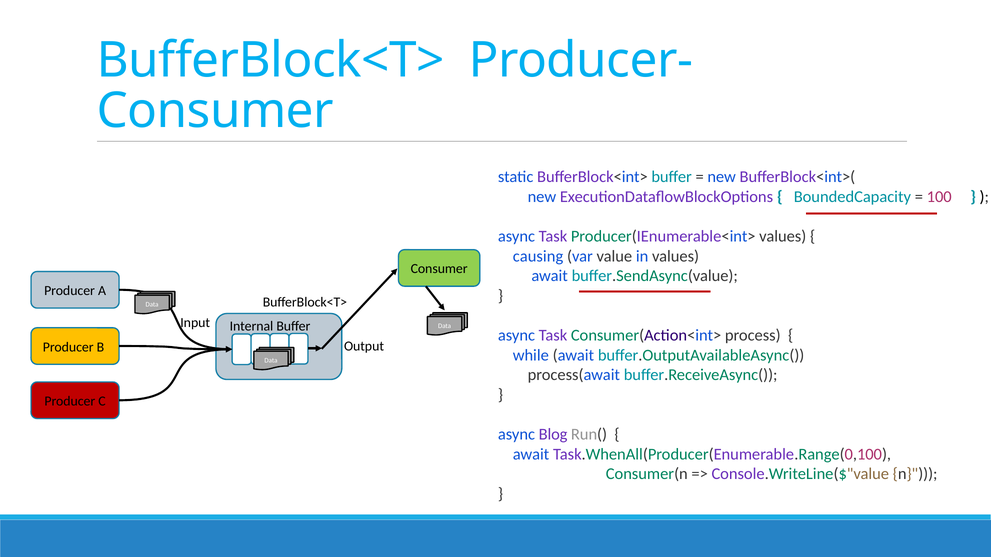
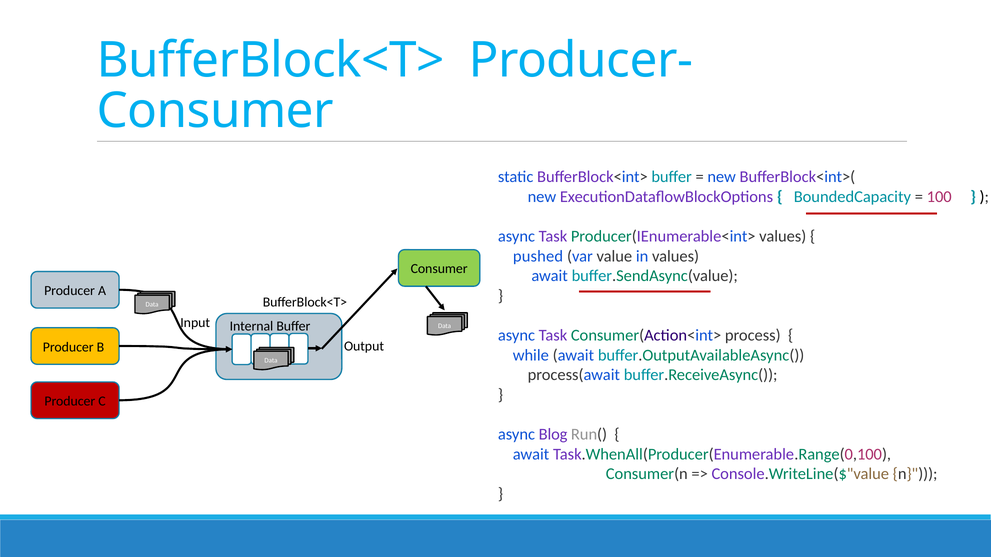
causing: causing -> pushed
